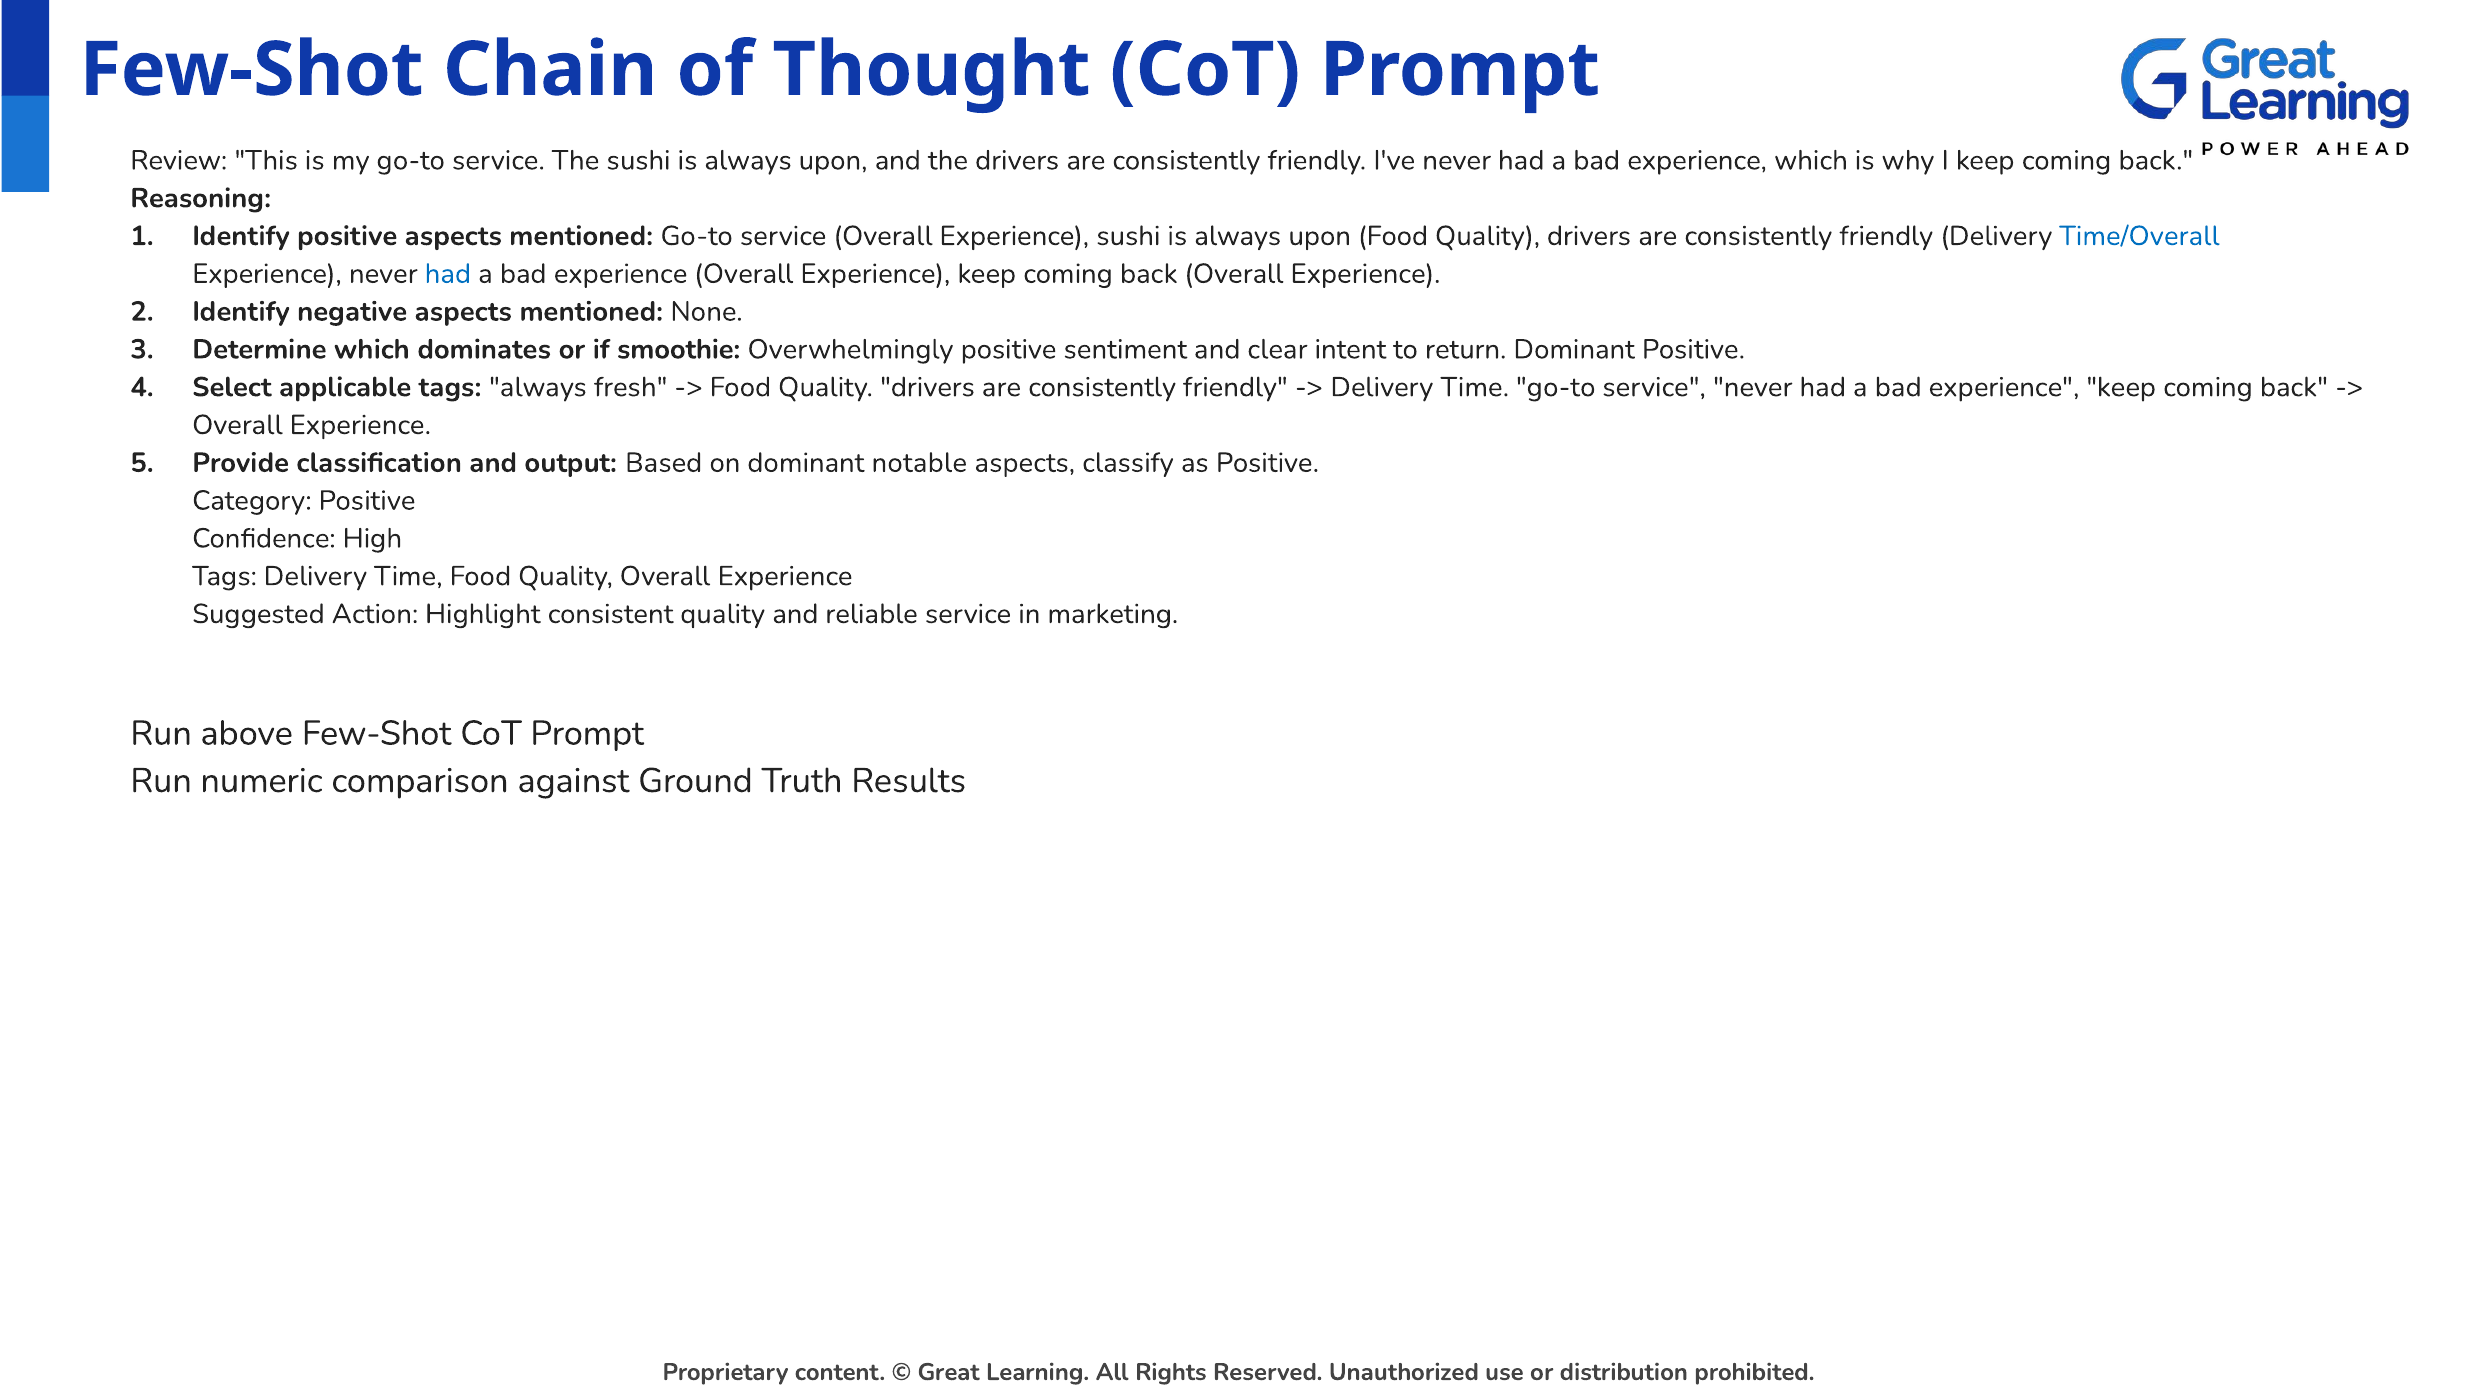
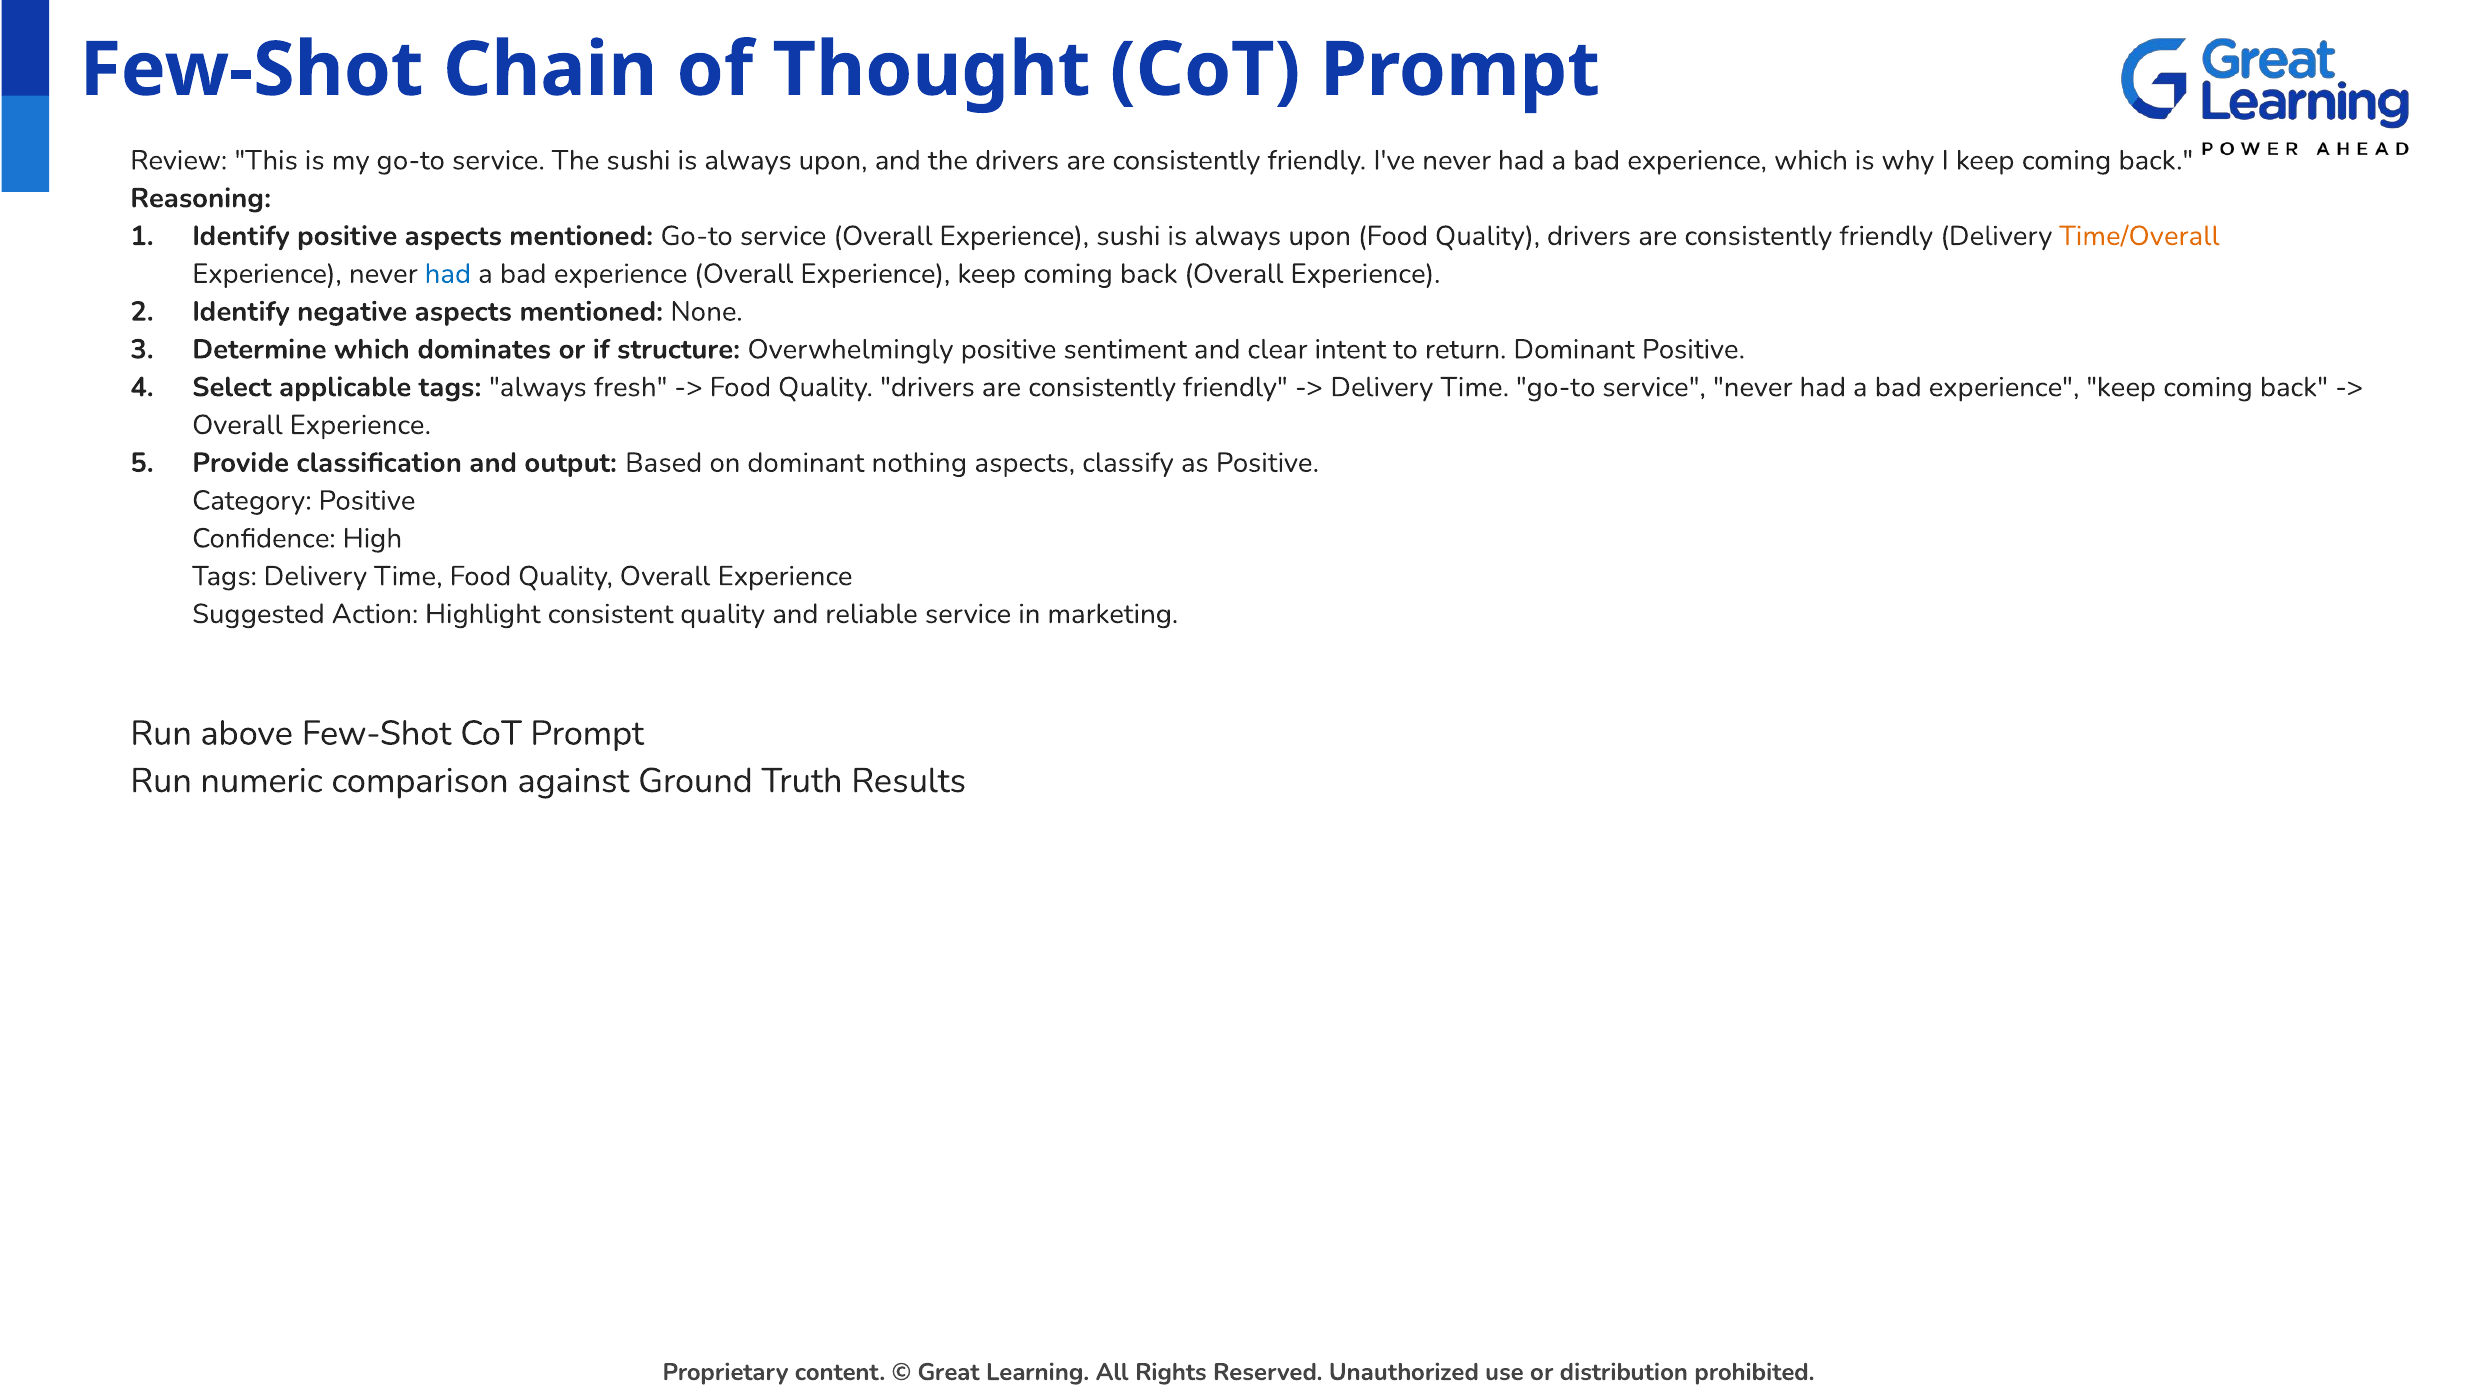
Time/Overall colour: blue -> orange
smoothie: smoothie -> structure
notable: notable -> nothing
